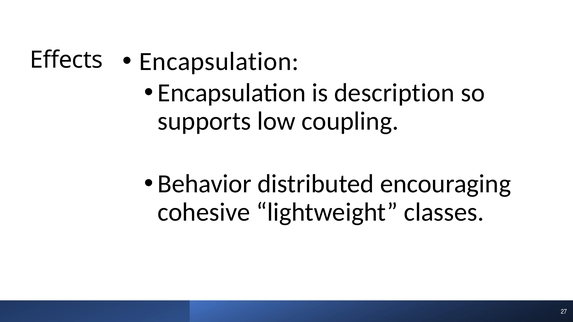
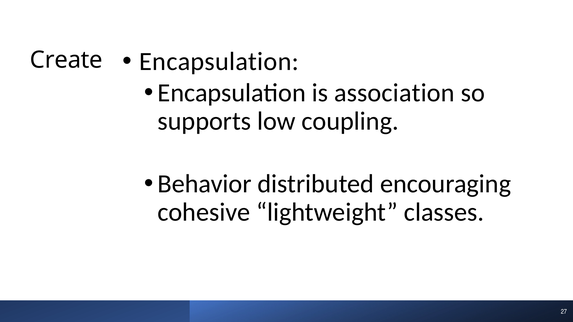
Effects: Effects -> Create
description: description -> association
